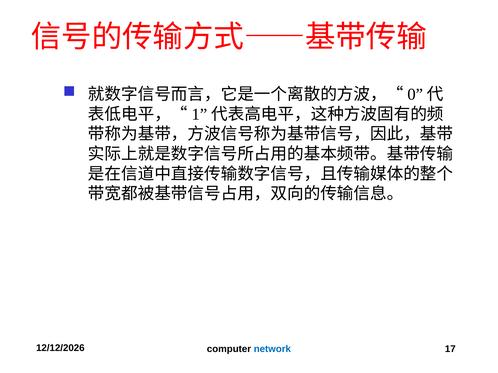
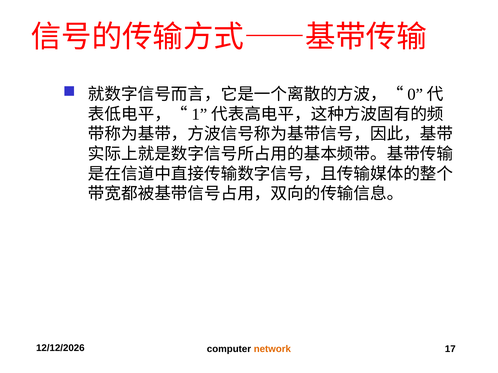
network colour: blue -> orange
